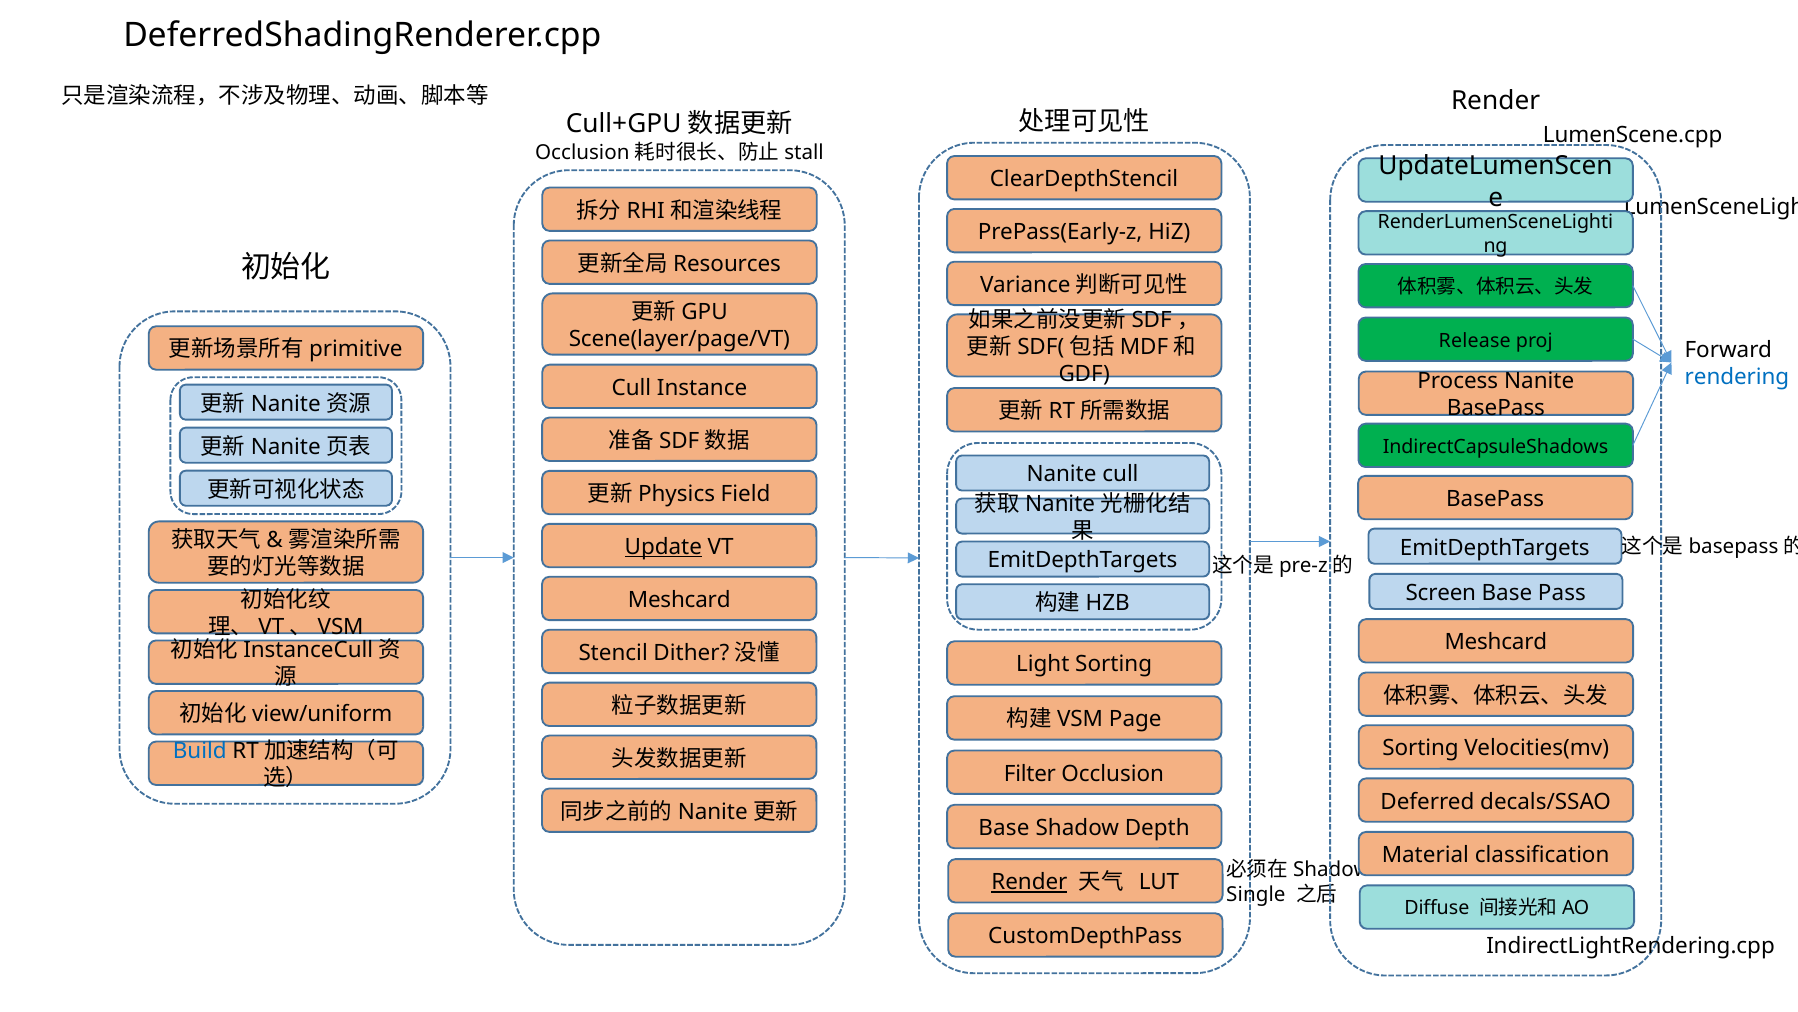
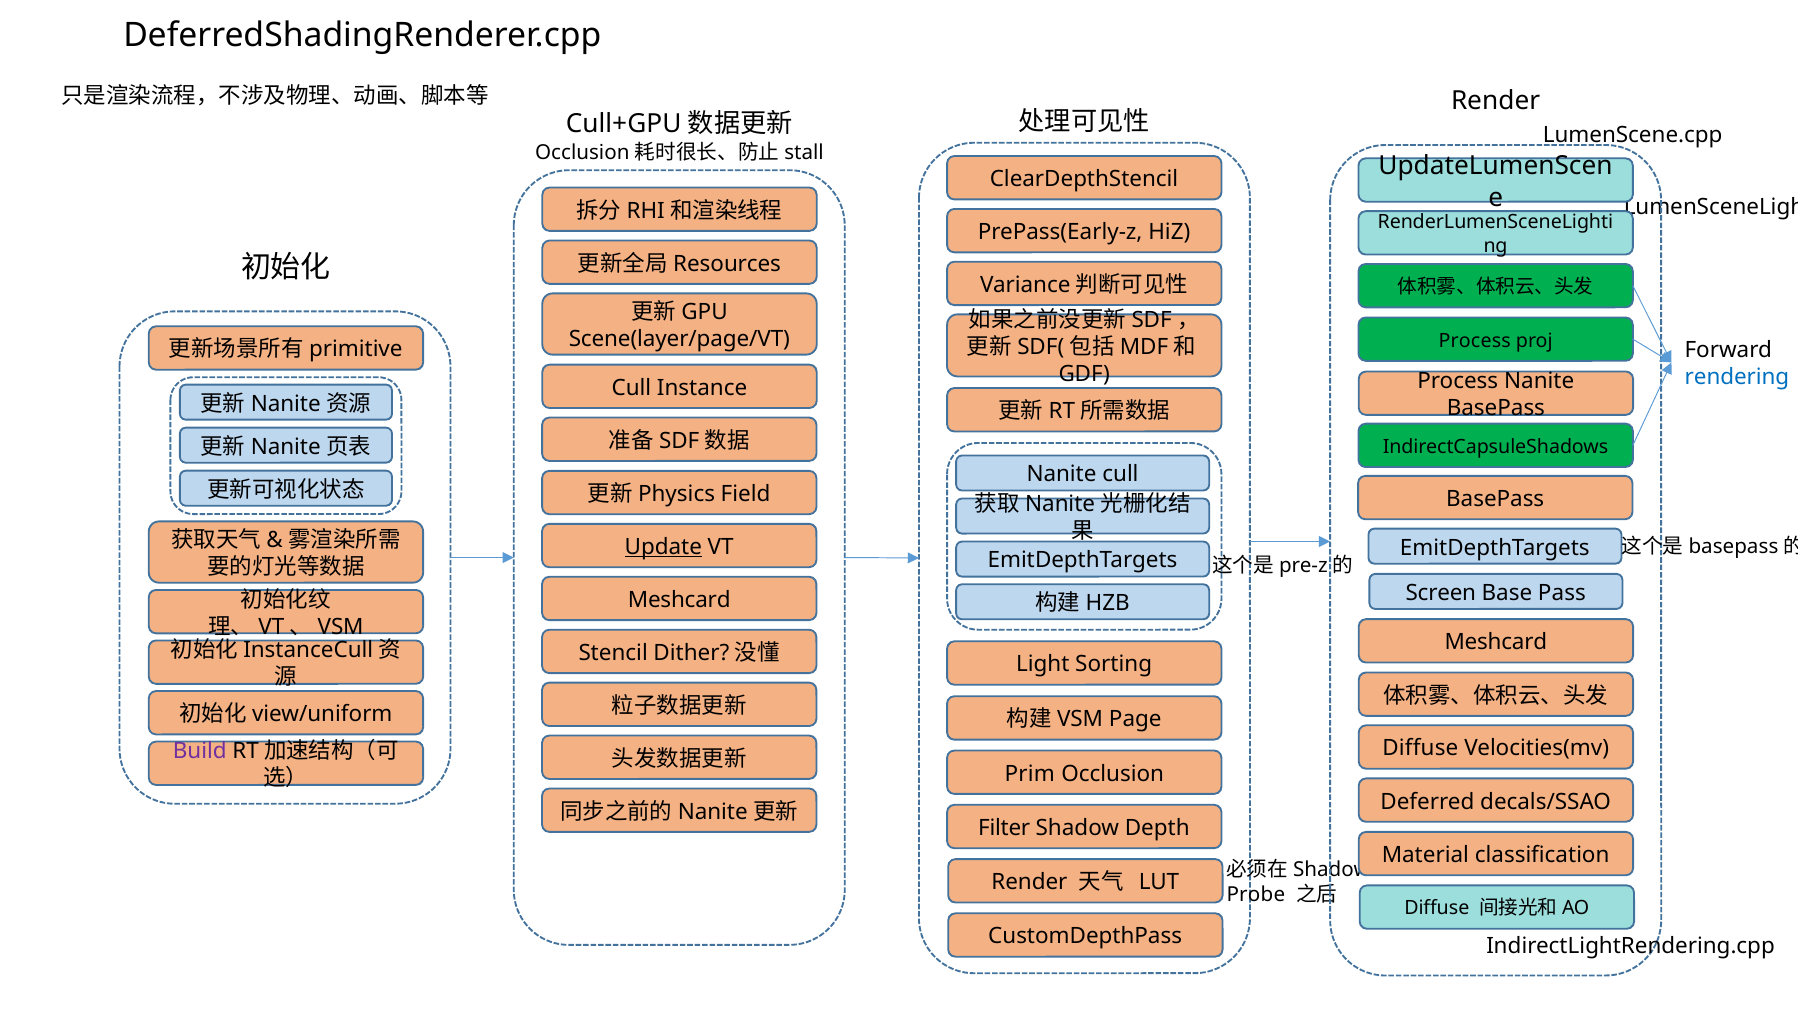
Release at (1475, 340): Release -> Process
Sorting at (1420, 748): Sorting -> Diffuse
Build colour: blue -> purple
Filter: Filter -> Prim
Base at (1004, 828): Base -> Filter
Render at (1029, 882) underline: present -> none
Single: Single -> Probe
